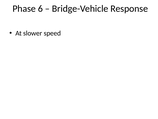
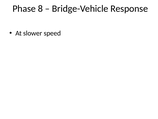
6: 6 -> 8
